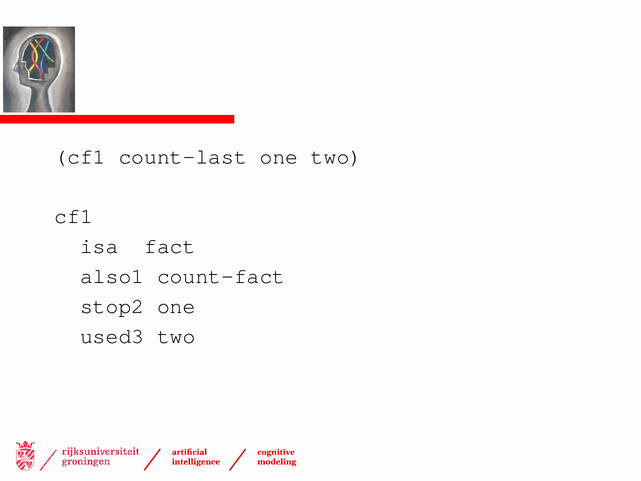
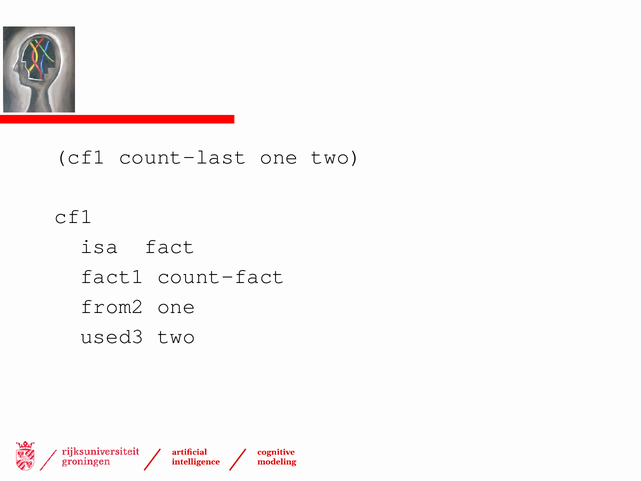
also1: also1 -> fact1
stop2: stop2 -> from2
